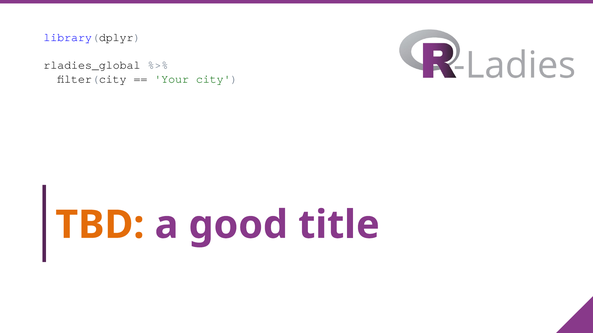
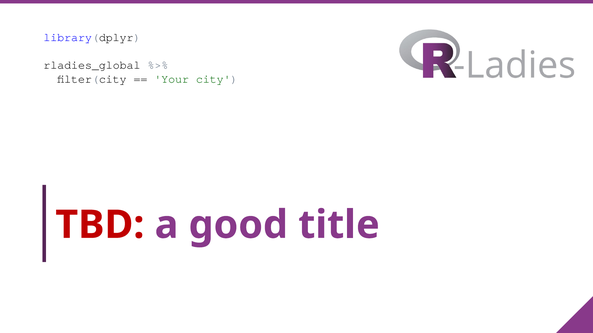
TBD colour: orange -> red
